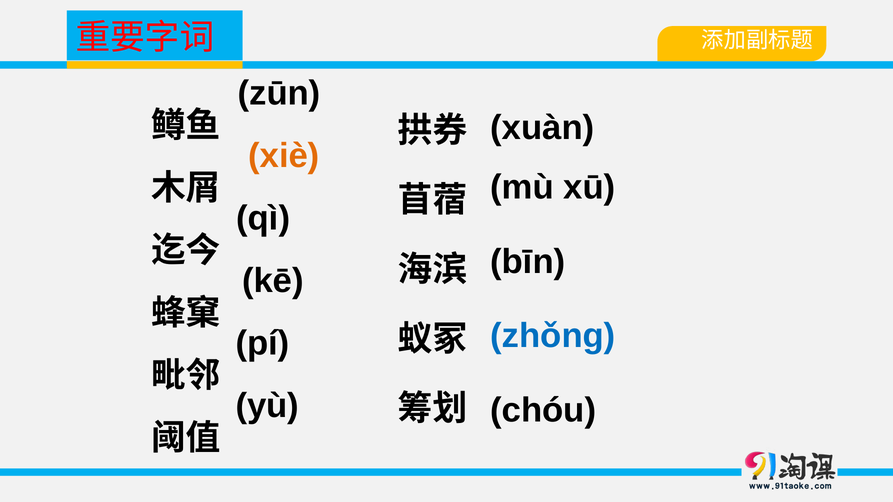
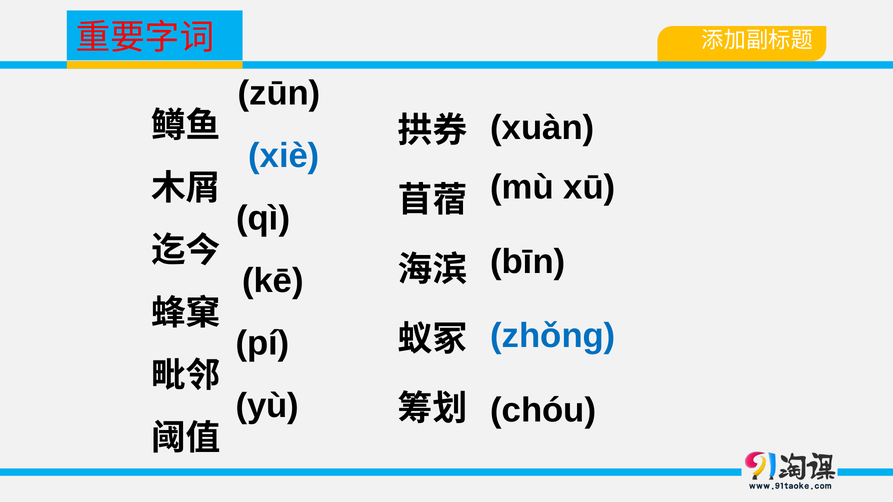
xiè colour: orange -> blue
